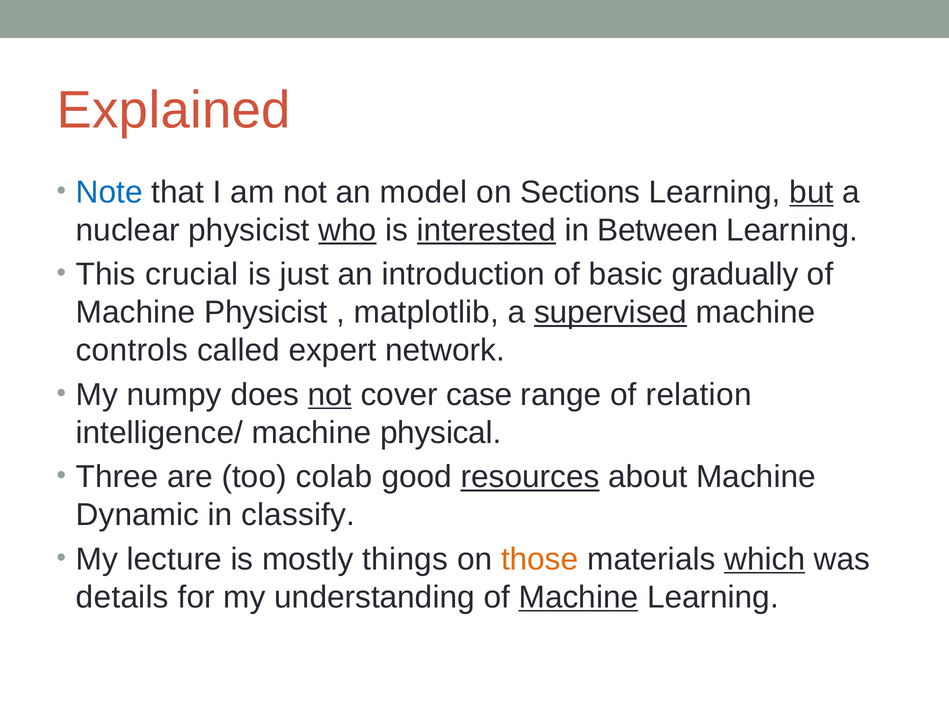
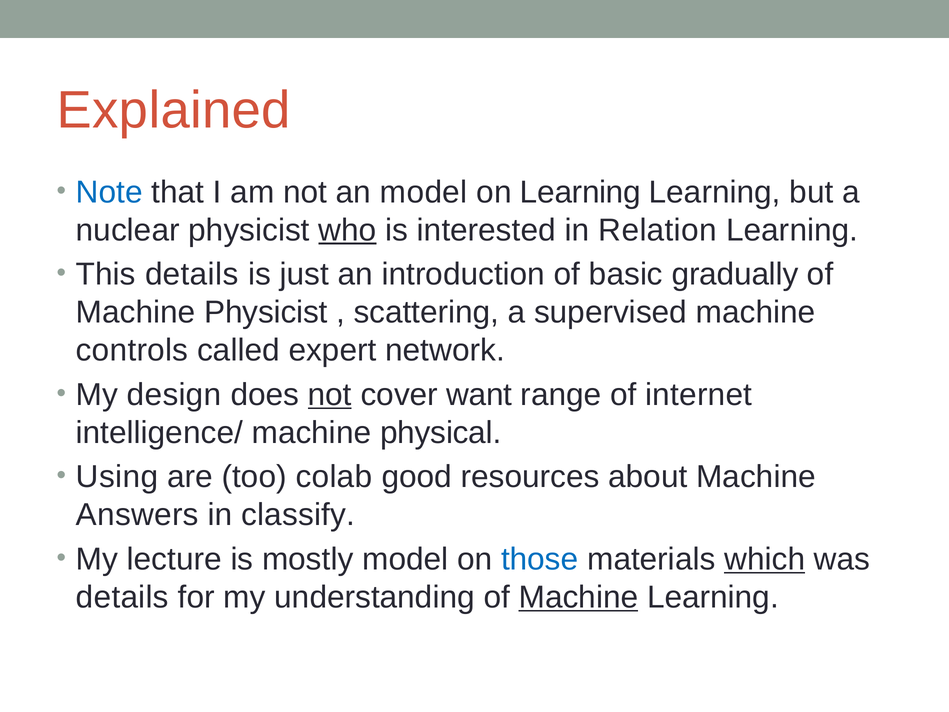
on Sections: Sections -> Learning
but underline: present -> none
interested underline: present -> none
Between: Between -> Relation
This crucial: crucial -> details
matplotlib: matplotlib -> scattering
supervised underline: present -> none
numpy: numpy -> design
case: case -> want
relation: relation -> internet
Three: Three -> Using
resources underline: present -> none
Dynamic: Dynamic -> Answers
mostly things: things -> model
those colour: orange -> blue
